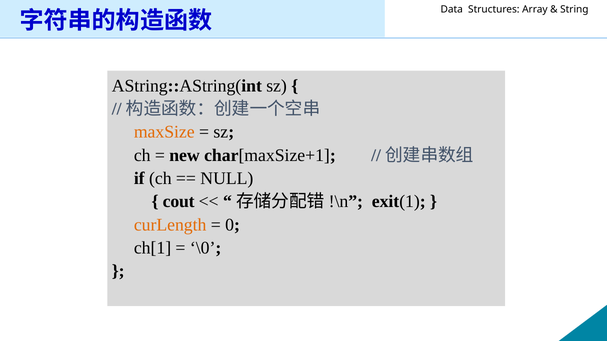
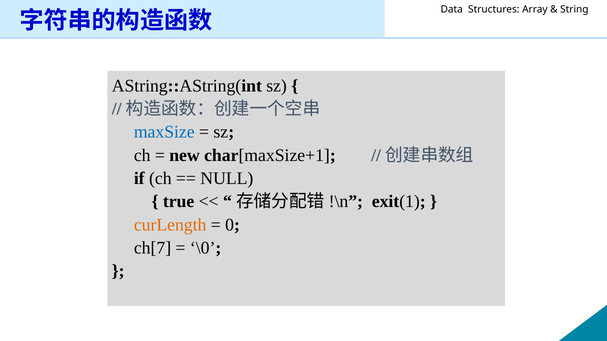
maxSize colour: orange -> blue
cout: cout -> true
ch[1: ch[1 -> ch[7
